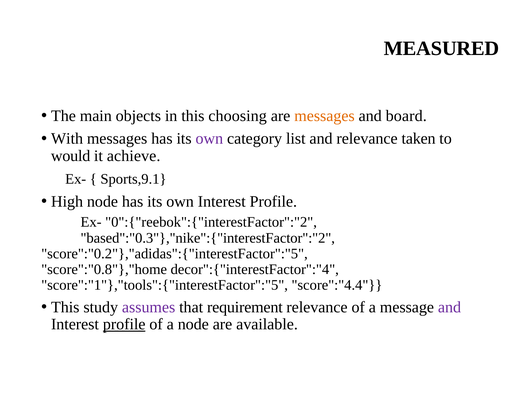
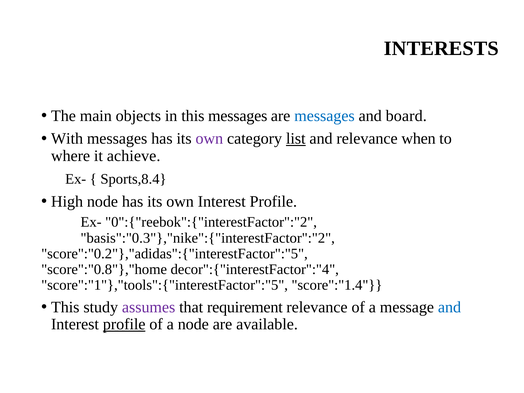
MEASURED: MEASURED -> INTERESTS
this choosing: choosing -> messages
messages at (324, 116) colour: orange -> blue
list underline: none -> present
taken: taken -> when
would: would -> where
Sports,9.1: Sports,9.1 -> Sports,8.4
based":"0.3"},"nike":{"interestFactor":"2: based":"0.3"},"nike":{"interestFactor":"2 -> basis":"0.3"},"nike":{"interestFactor":"2
score":"4.4: score":"4.4 -> score":"1.4
and at (450, 307) colour: purple -> blue
